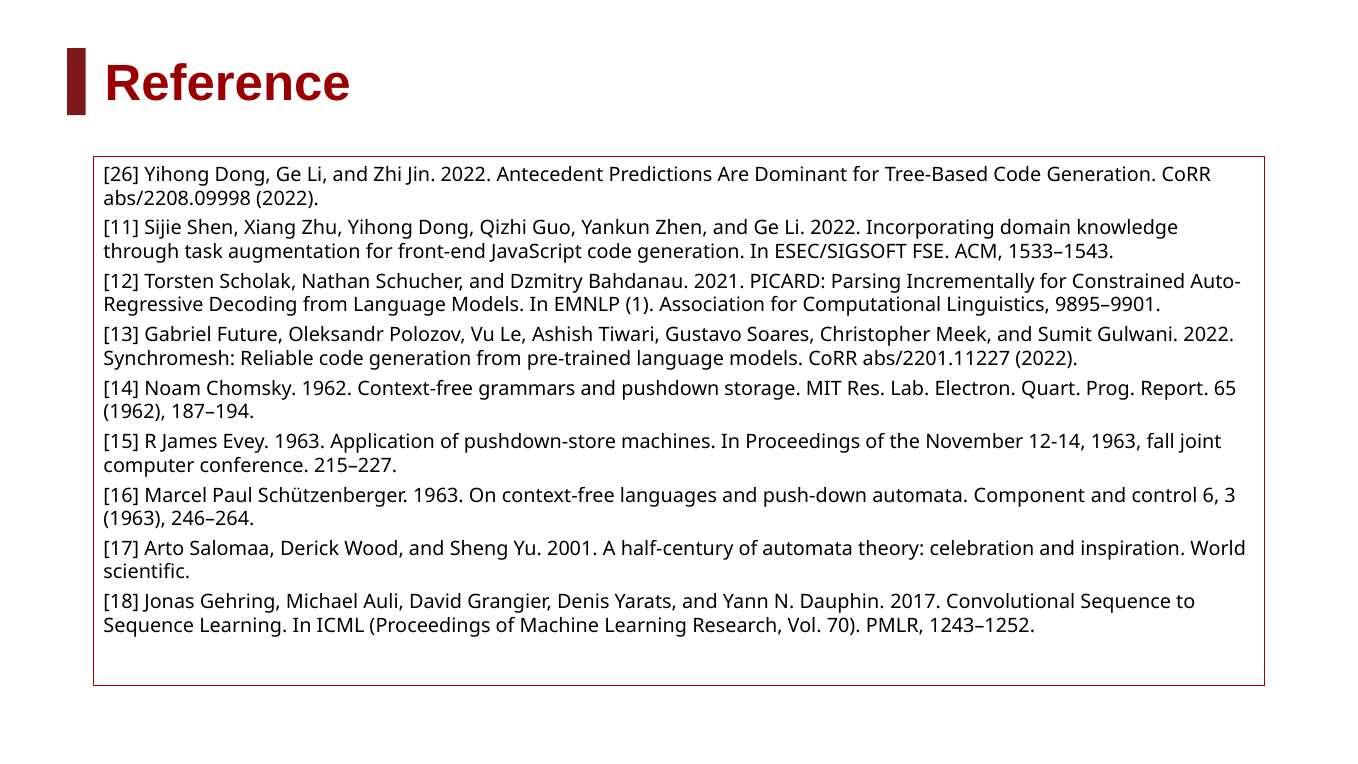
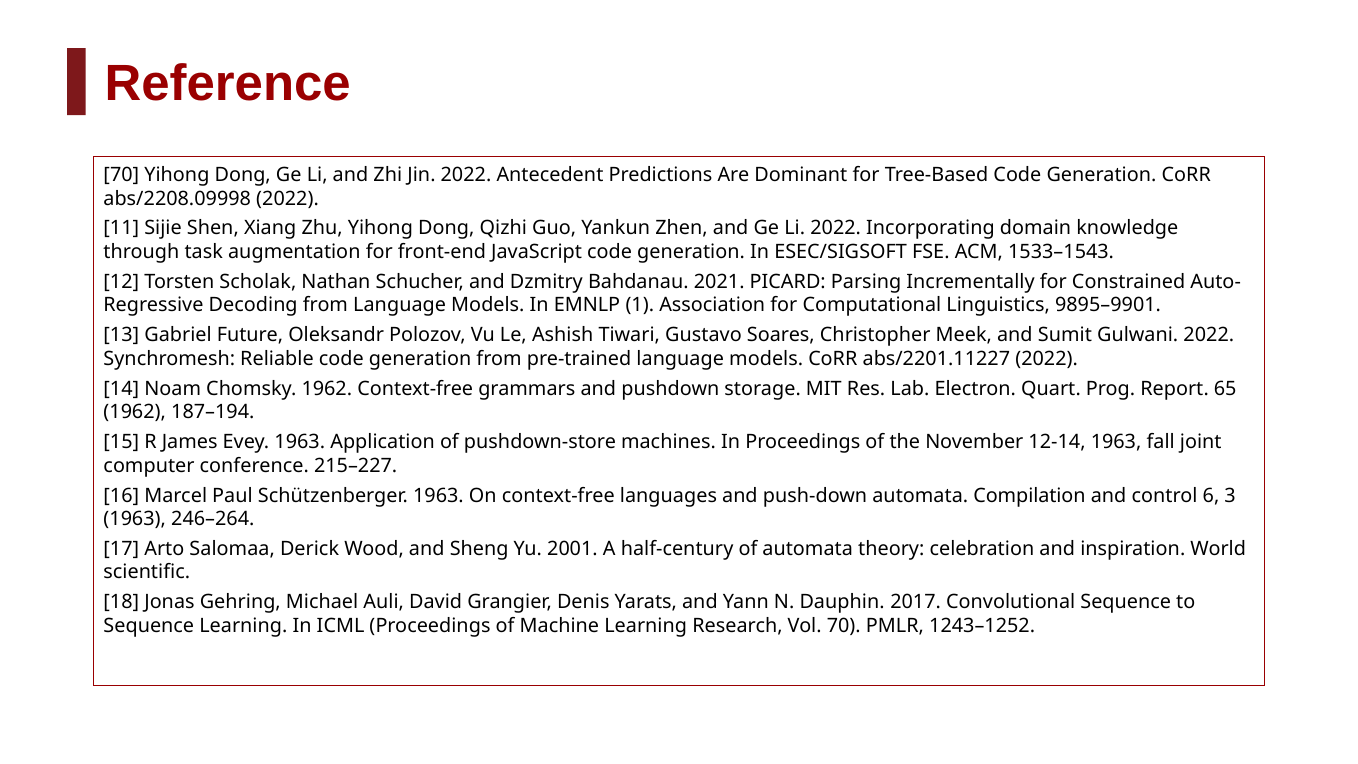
26 at (121, 175): 26 -> 70
Component: Component -> Compilation
